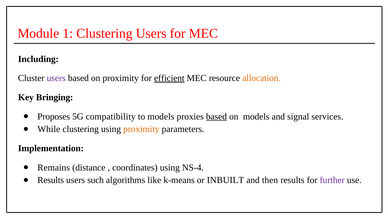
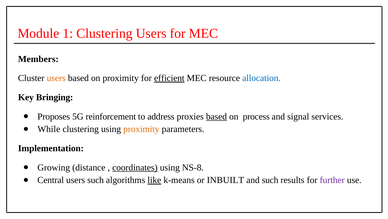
Including: Including -> Members
users at (56, 78) colour: purple -> orange
allocation colour: orange -> blue
compatibility: compatibility -> reinforcement
to models: models -> address
on models: models -> process
Remains: Remains -> Growing
coordinates underline: none -> present
NS-4: NS-4 -> NS-8
Results at (51, 180): Results -> Central
like underline: none -> present
and then: then -> such
